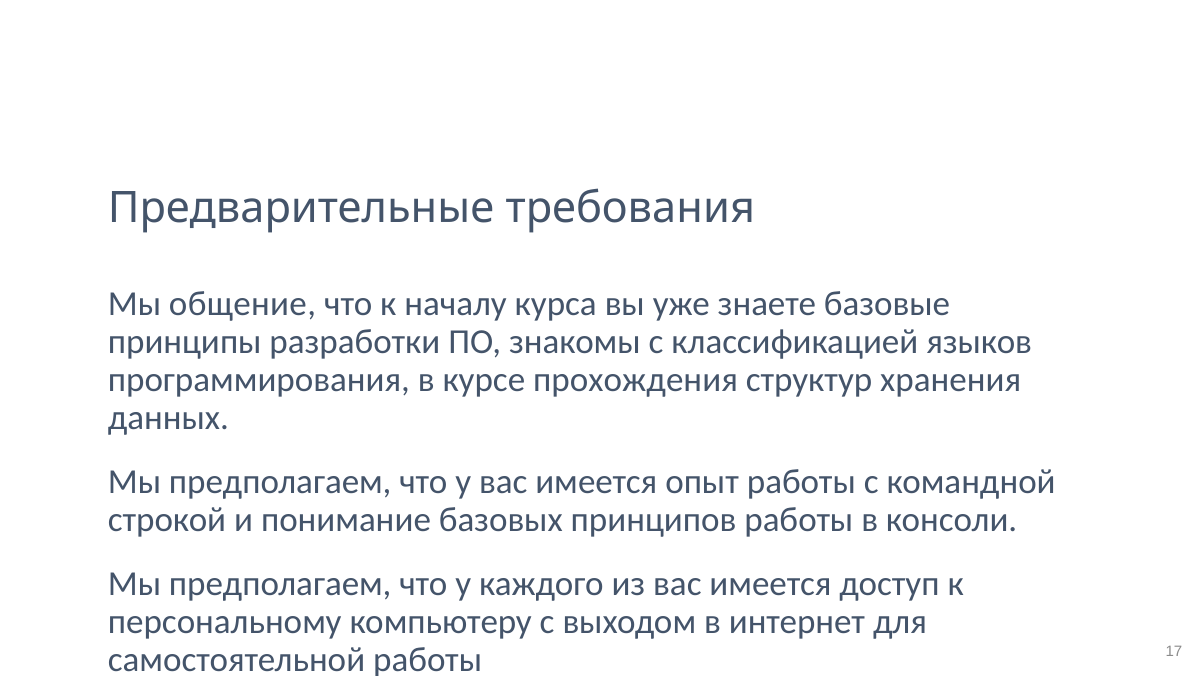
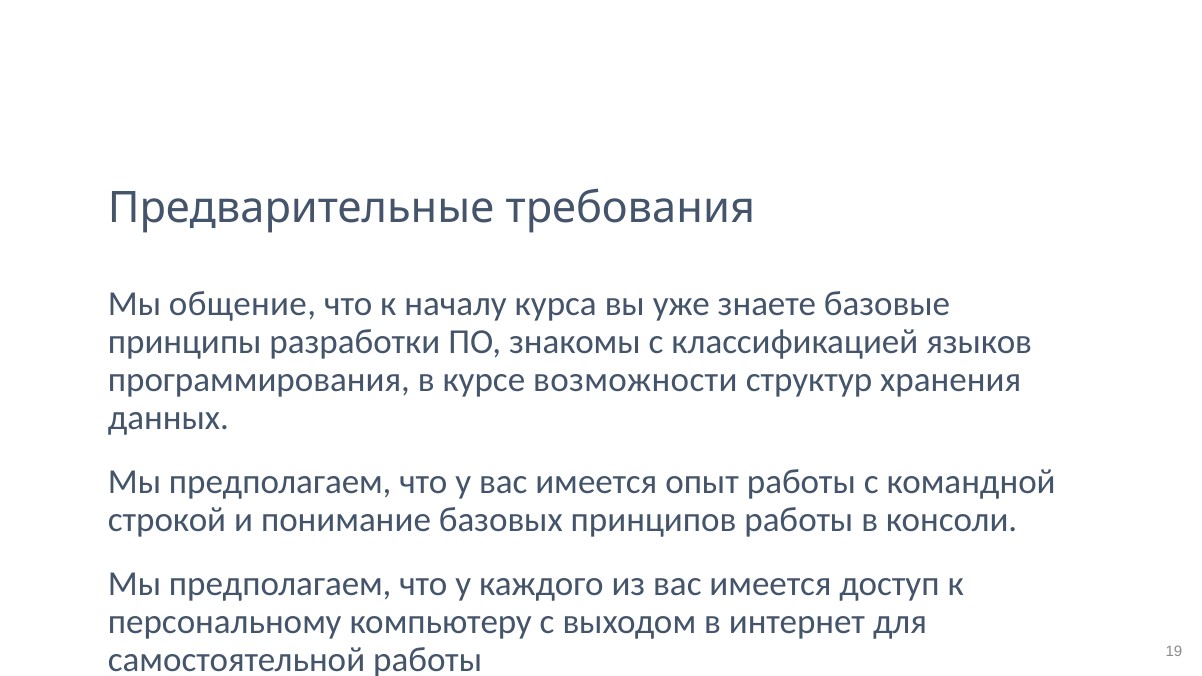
прохождения: прохождения -> возможности
17: 17 -> 19
